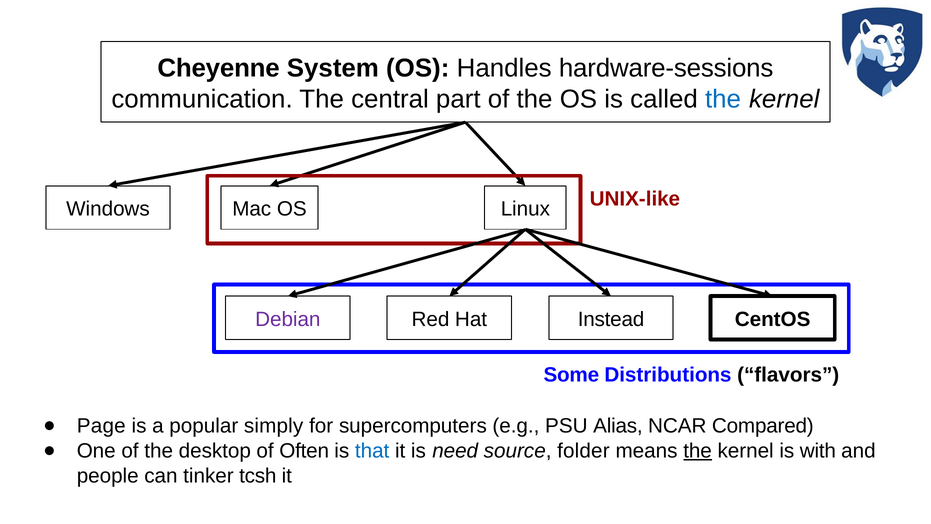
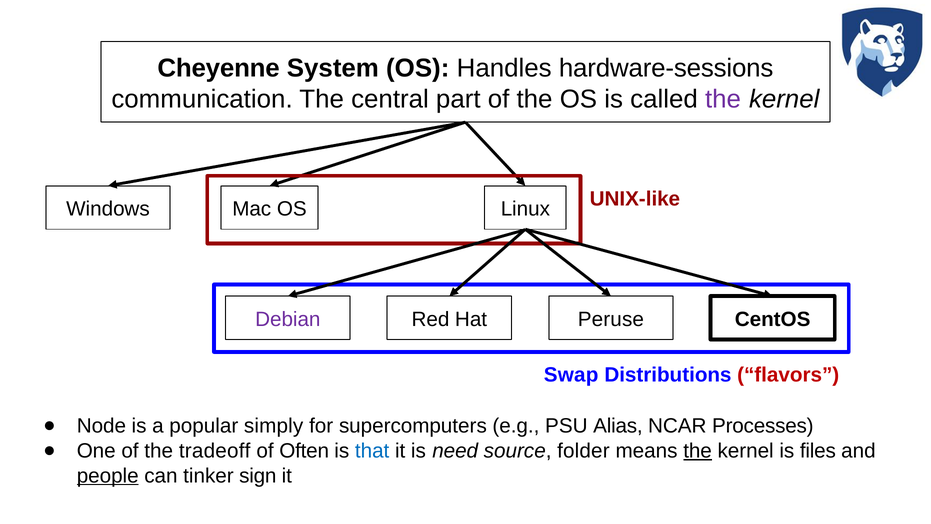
the at (723, 99) colour: blue -> purple
Instead: Instead -> Peruse
Some: Some -> Swap
flavors colour: black -> red
Page: Page -> Node
Compared: Compared -> Processes
desktop: desktop -> tradeoff
with: with -> files
people underline: none -> present
tcsh: tcsh -> sign
